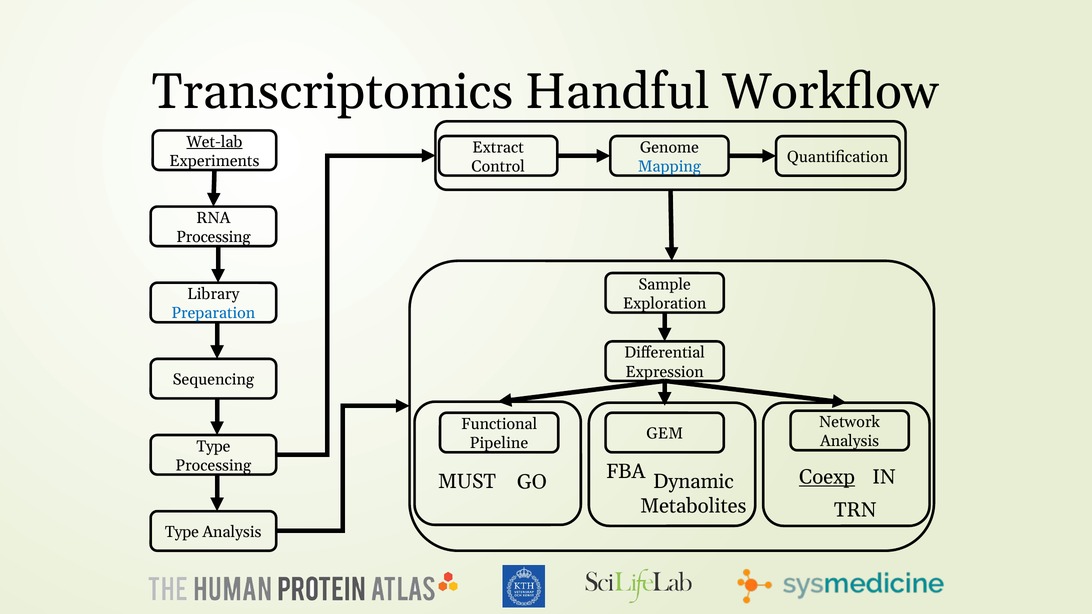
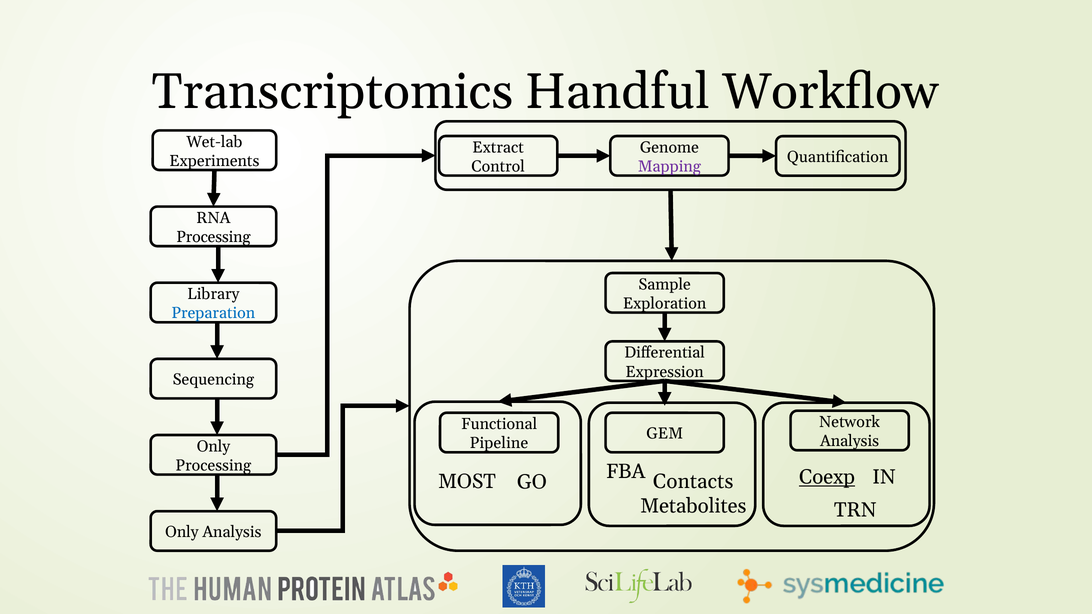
Wet-lab underline: present -> none
Mapping colour: blue -> purple
Type at (213, 447): Type -> Only
Dynamic: Dynamic -> Contacts
MUST: MUST -> MOST
Type at (182, 532): Type -> Only
